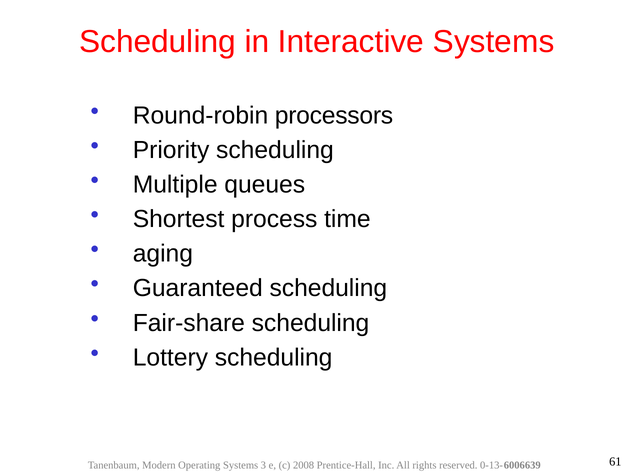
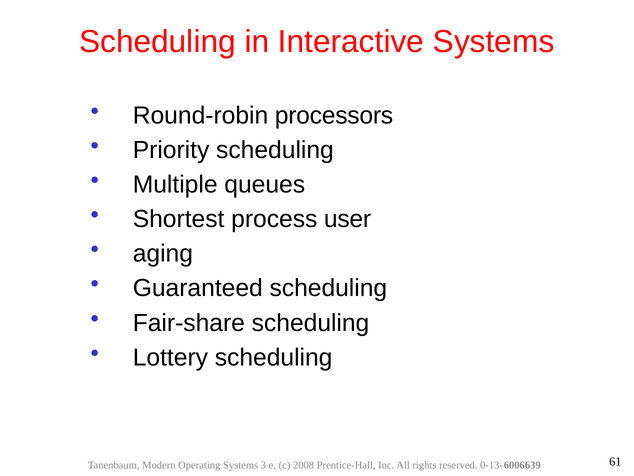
time: time -> user
